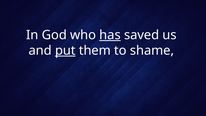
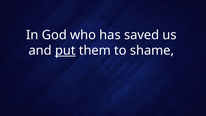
has underline: present -> none
